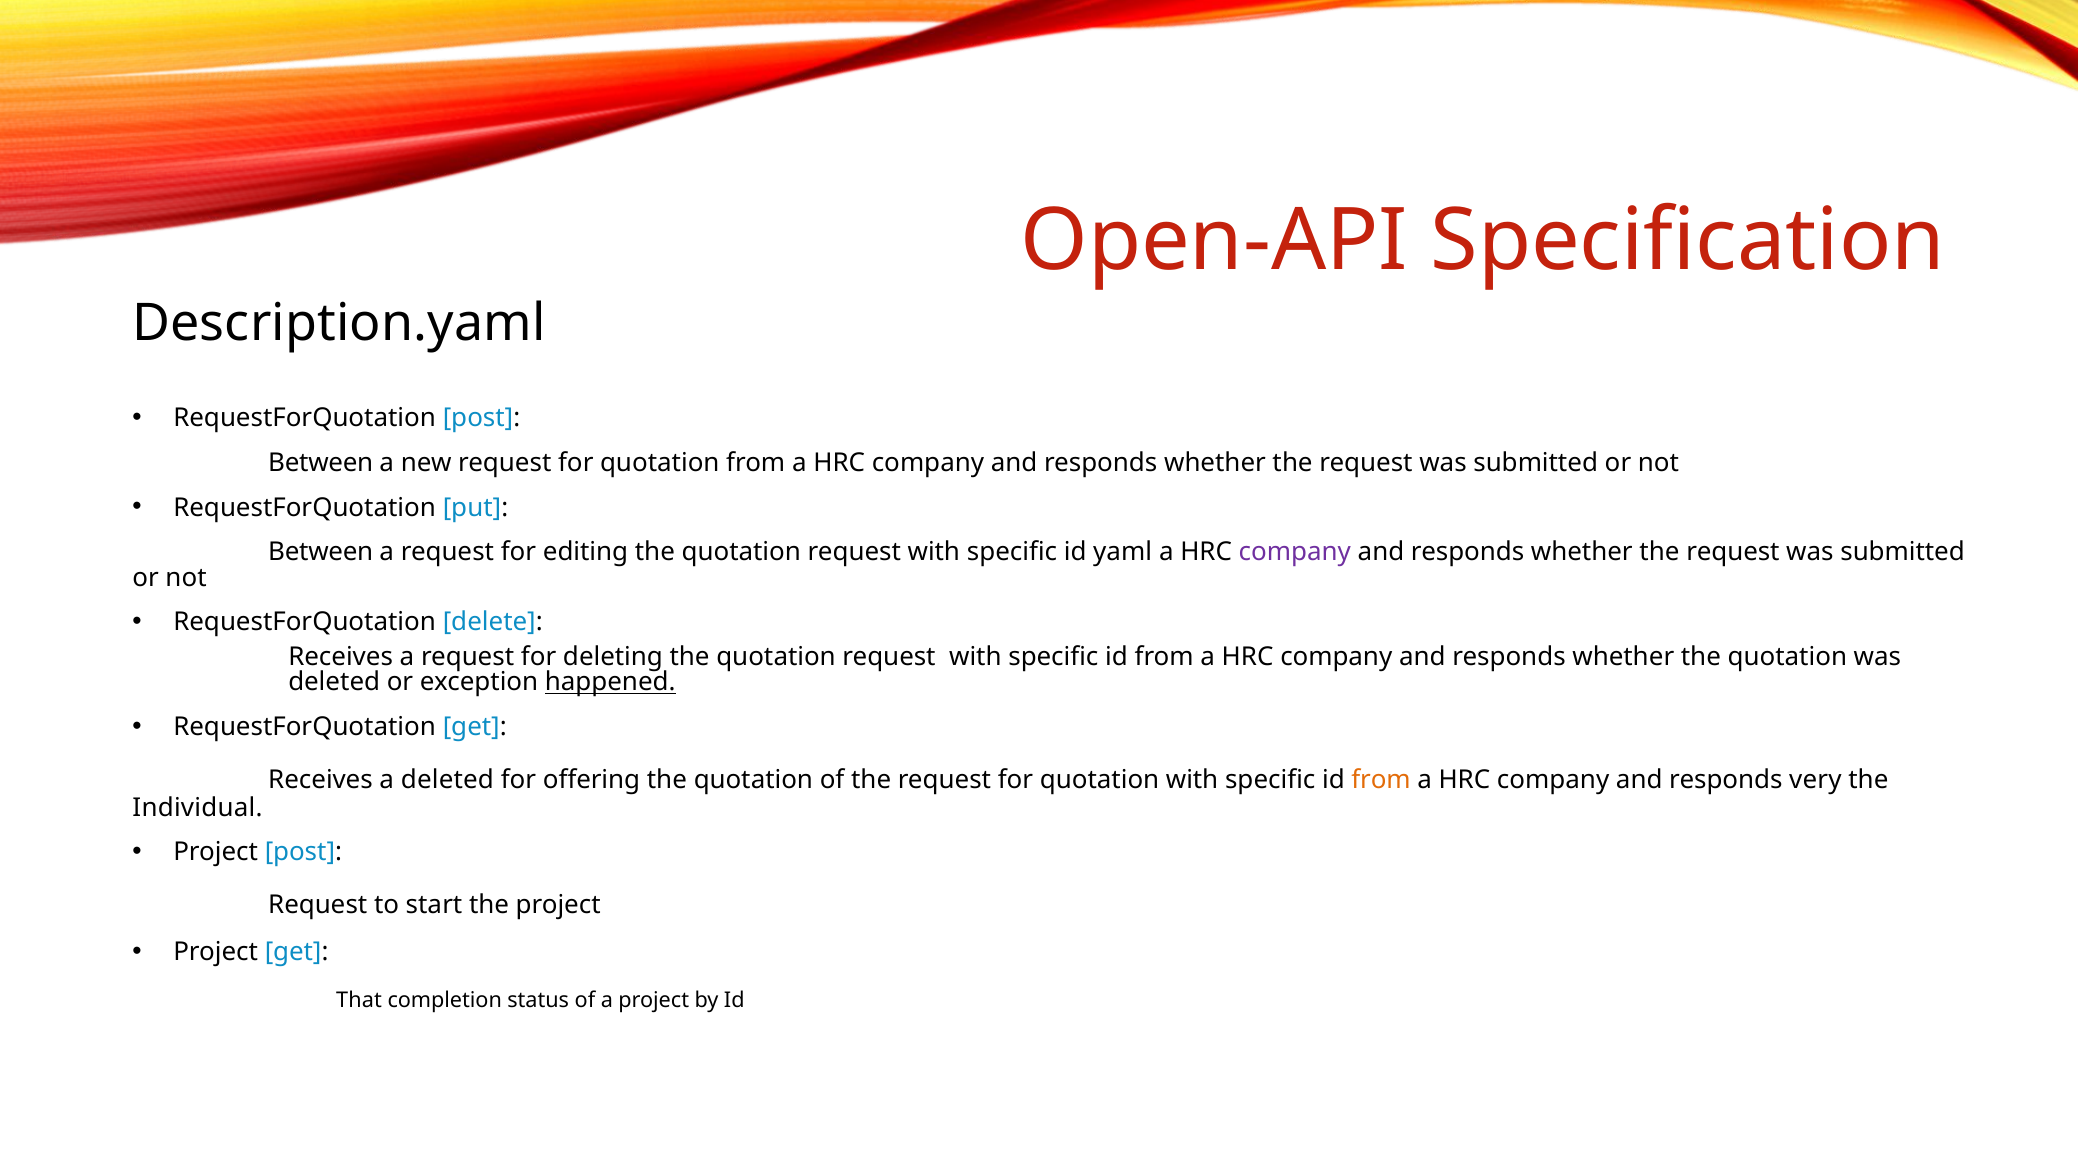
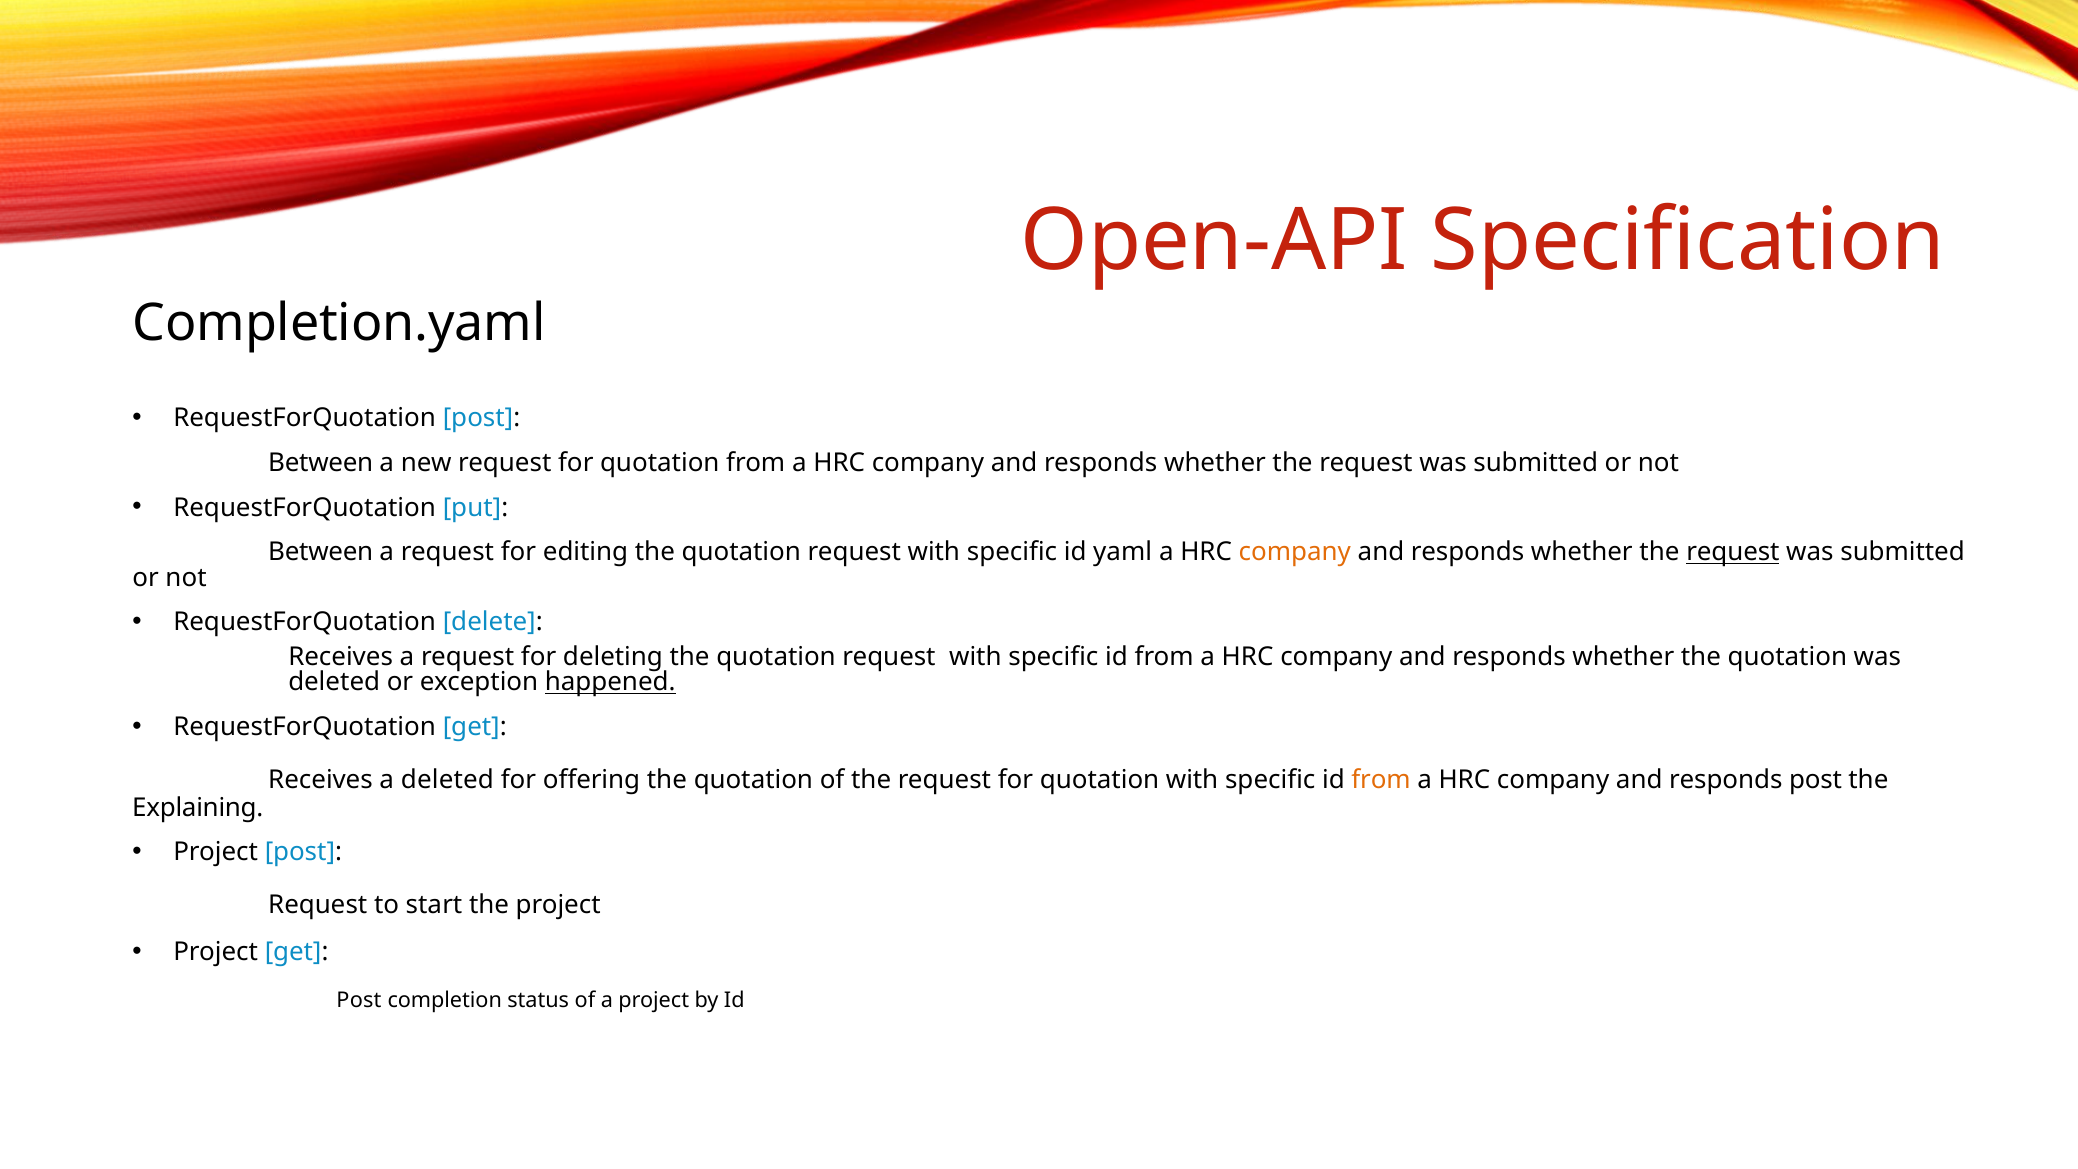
Description.yaml: Description.yaml -> Completion.yaml
company at (1295, 552) colour: purple -> orange
request at (1733, 552) underline: none -> present
responds very: very -> post
Individual: Individual -> Explaining
That at (359, 1000): That -> Post
